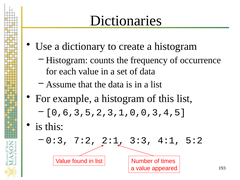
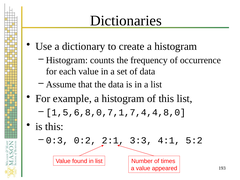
0,6,3,5,2,3,1,0,0,3,4,5: 0,6,3,5,2,3,1,0,0,3,4,5 -> 1,5,6,8,0,7,1,7,4,4,8,0
7:2: 7:2 -> 0:2
